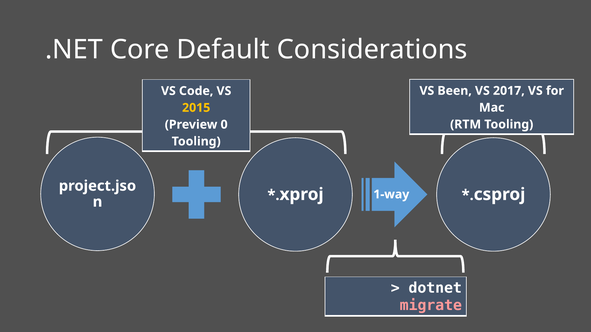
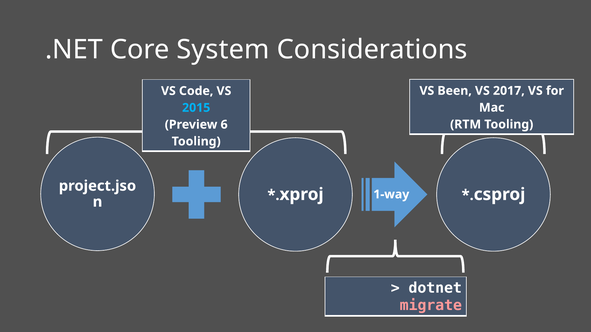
Default: Default -> System
2015 colour: yellow -> light blue
0: 0 -> 6
